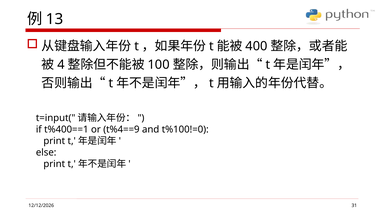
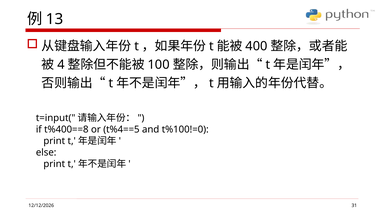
t%400==1: t%400==1 -> t%400==8
t%4==9: t%4==9 -> t%4==5
